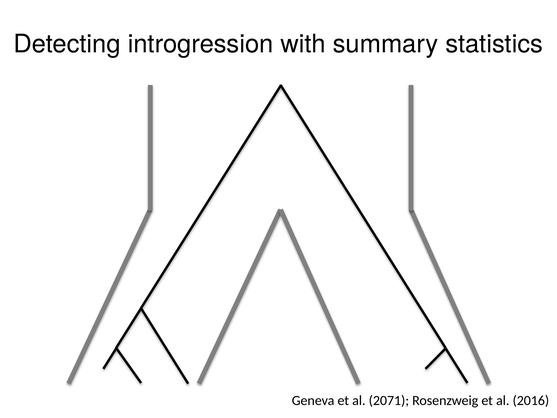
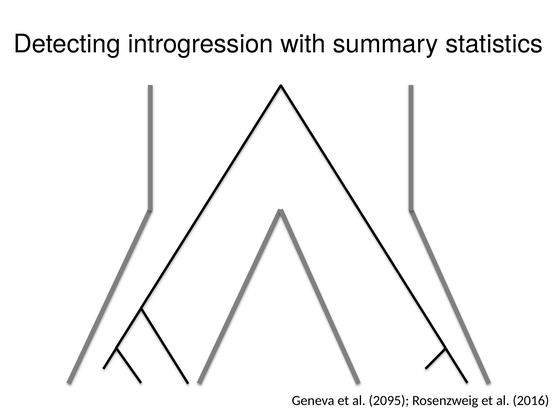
2071: 2071 -> 2095
